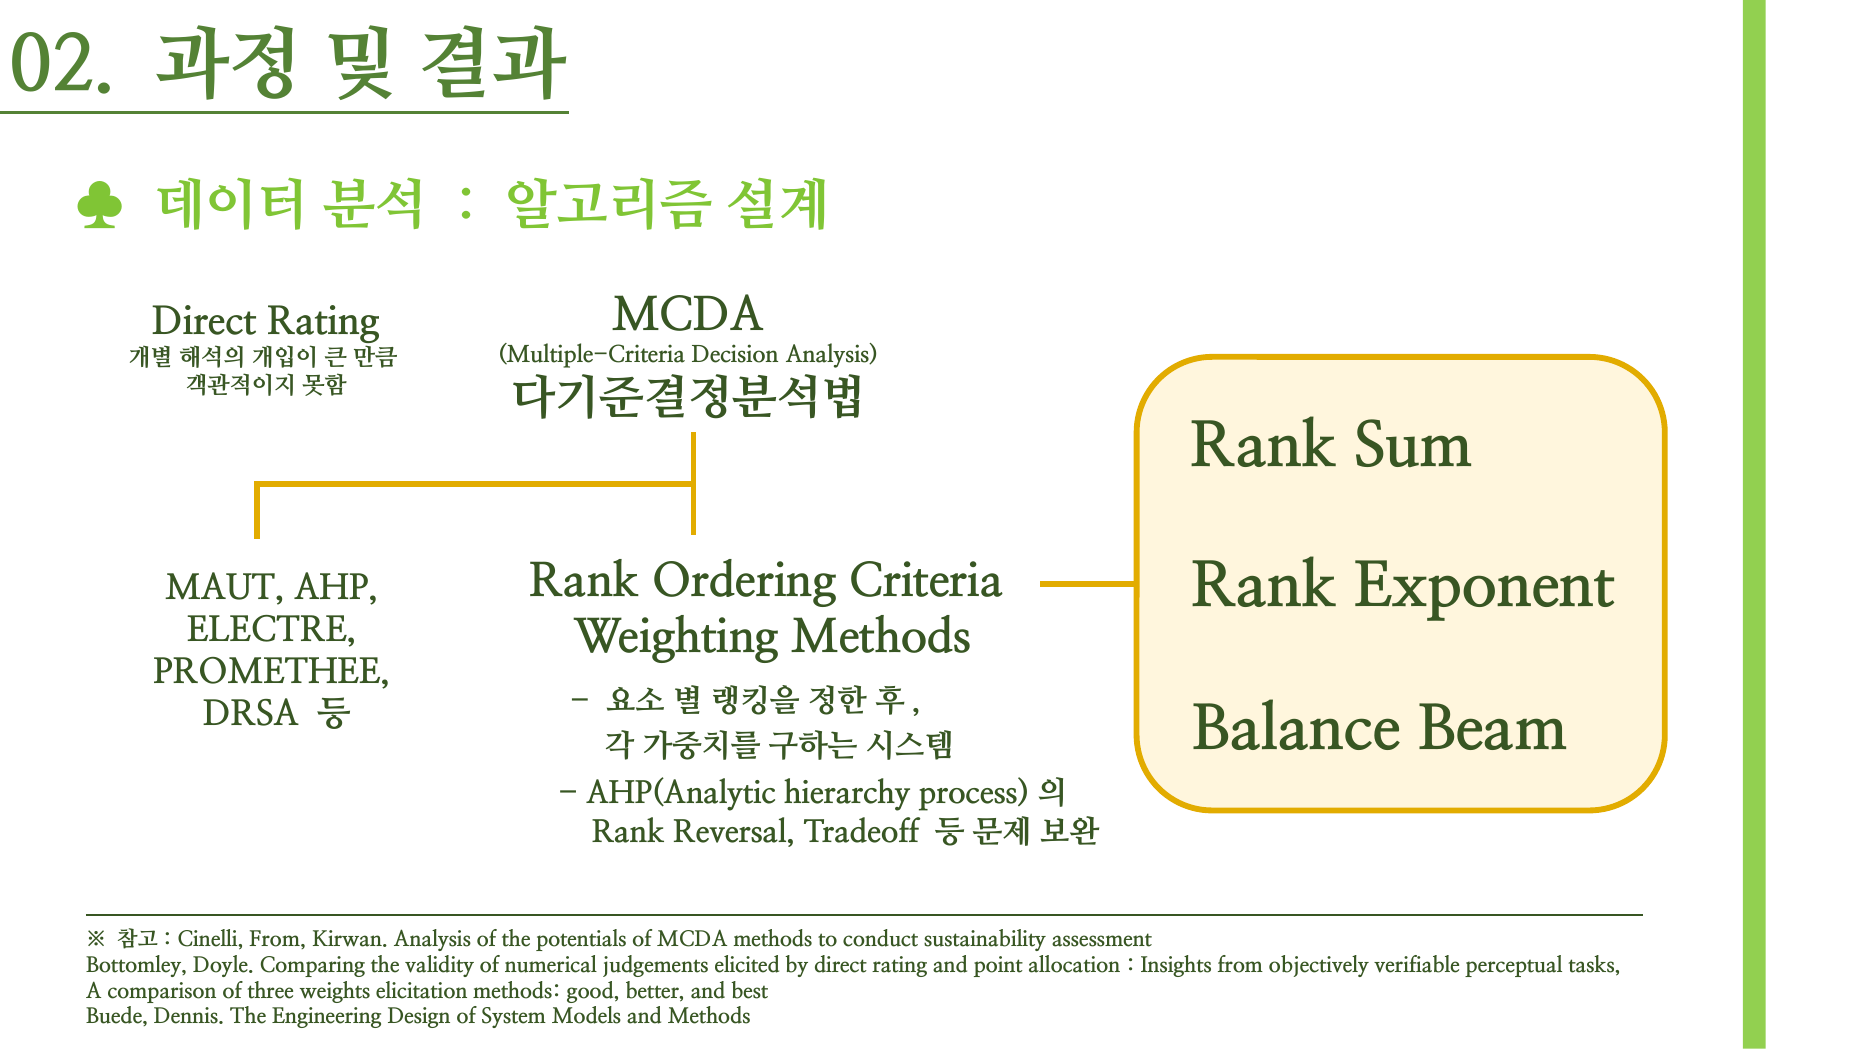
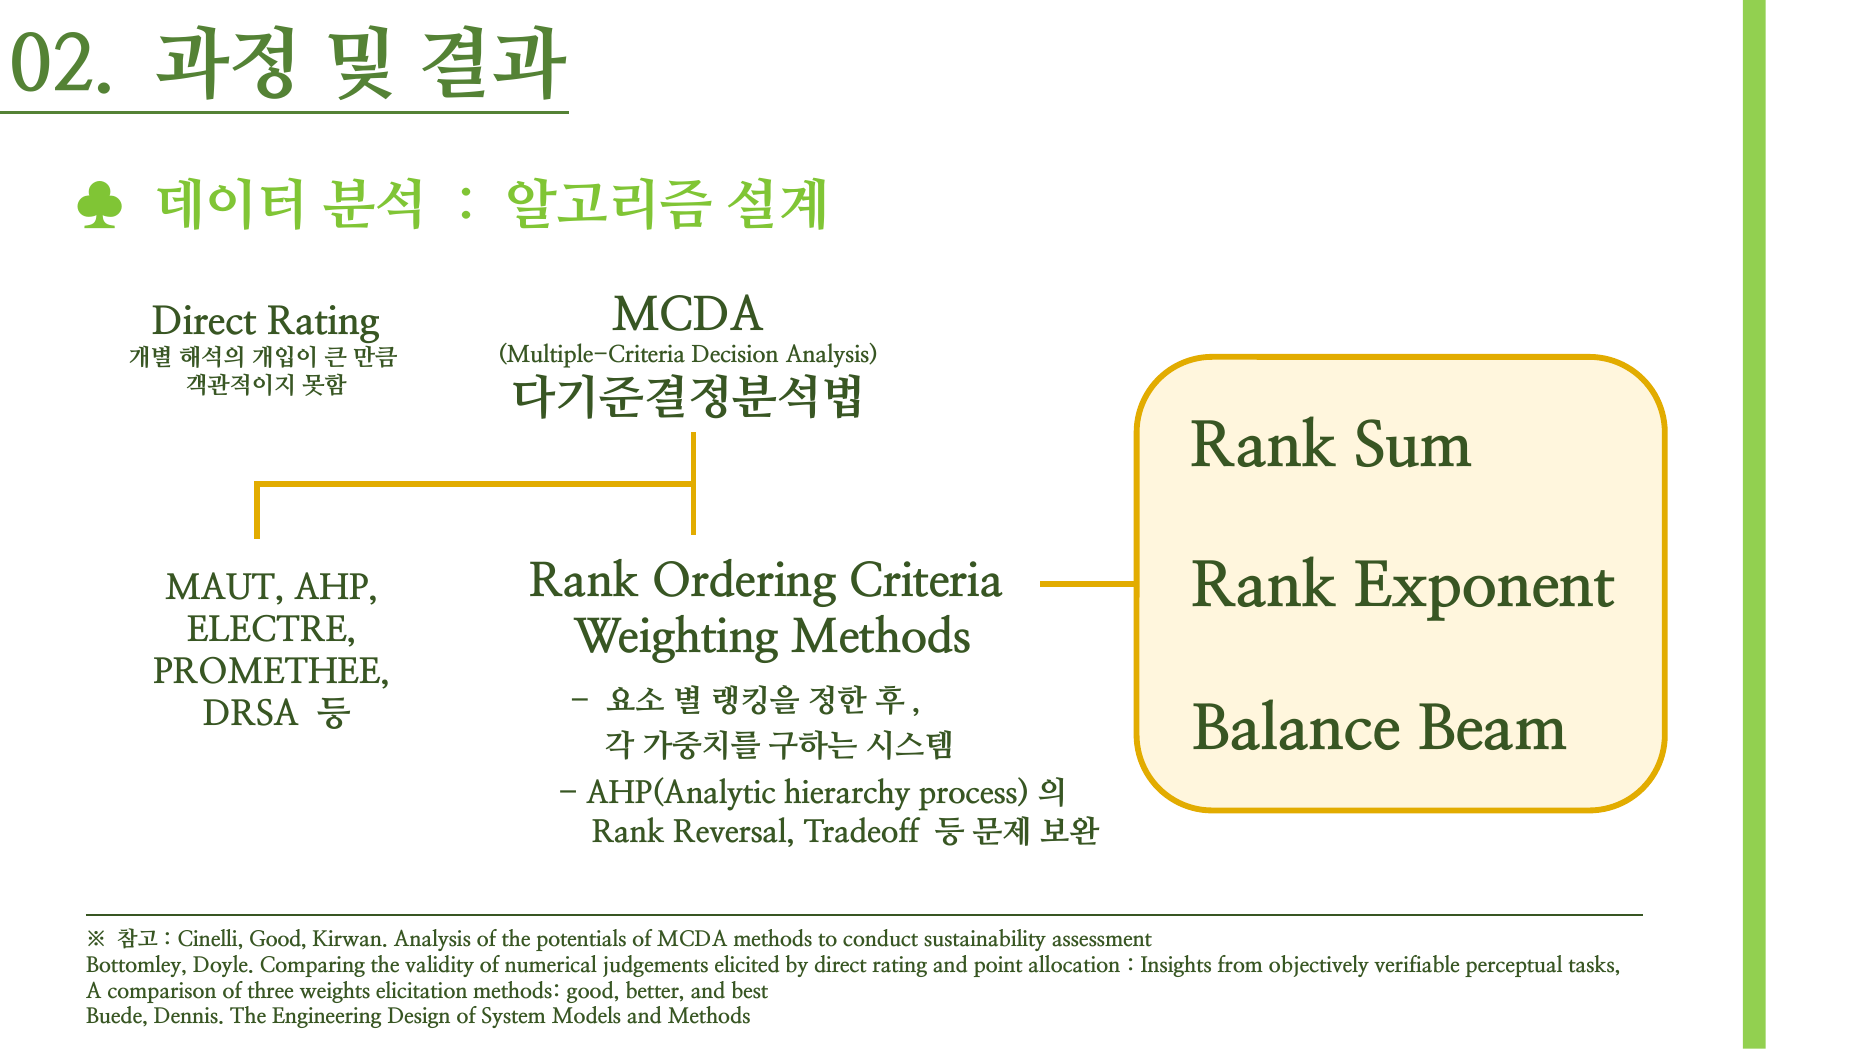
Cinelli From: From -> Good
